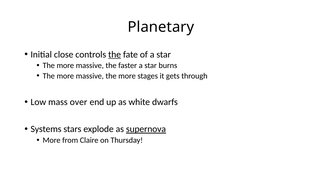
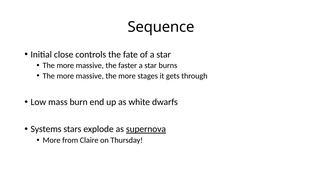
Planetary: Planetary -> Sequence
the at (115, 54) underline: present -> none
over: over -> burn
